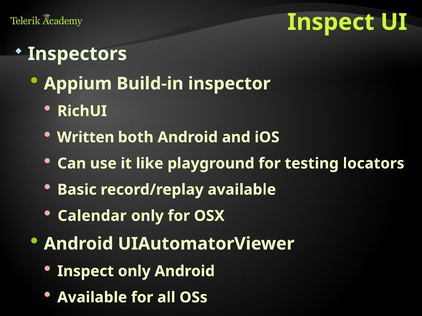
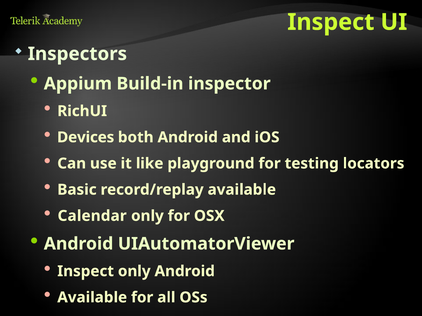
Written: Written -> Devices
